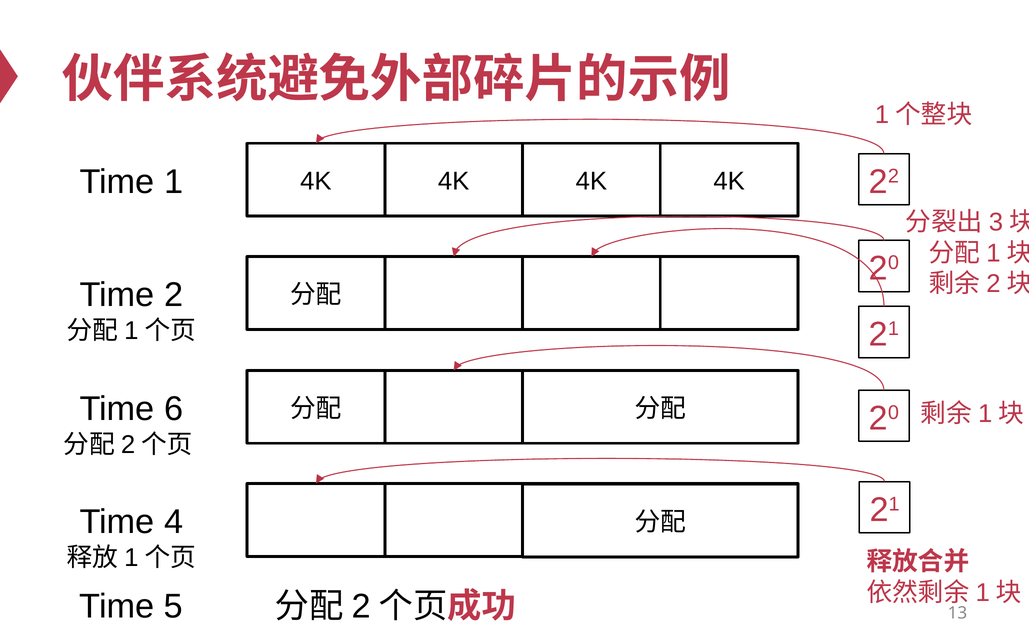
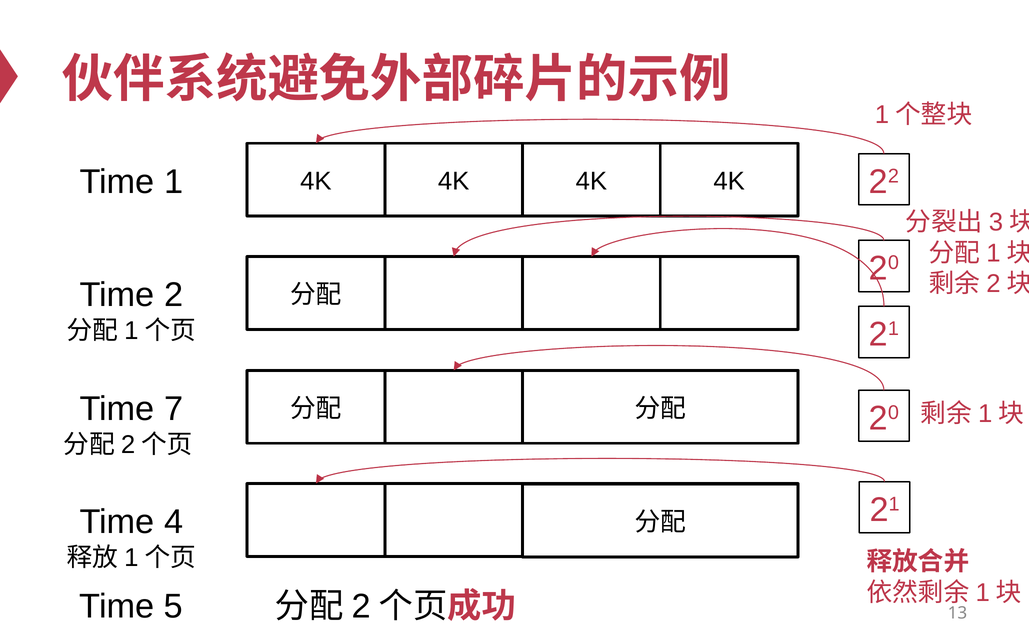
6: 6 -> 7
